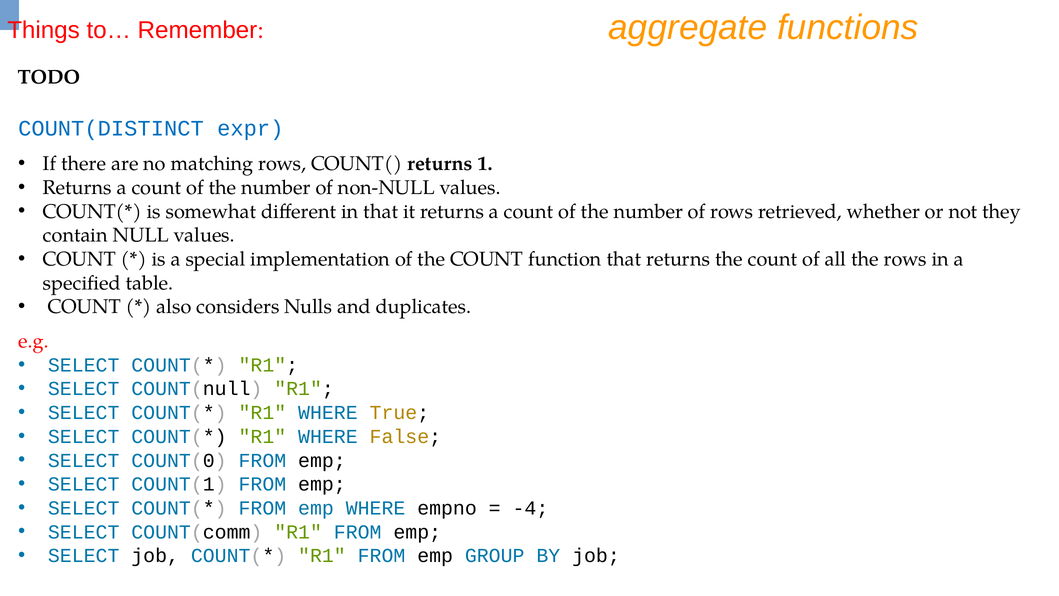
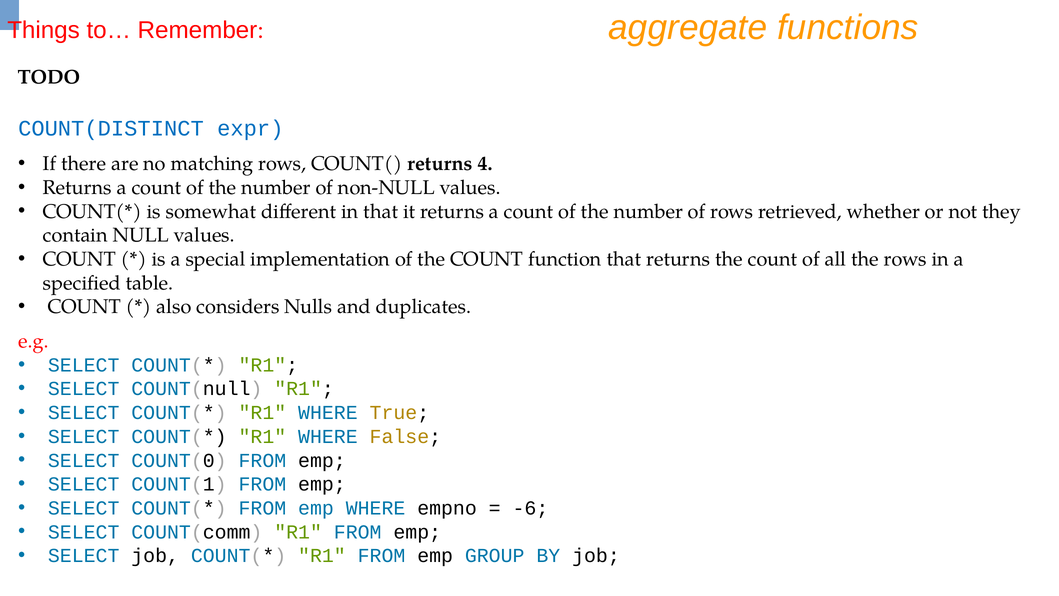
1: 1 -> 4
-4: -4 -> -6
